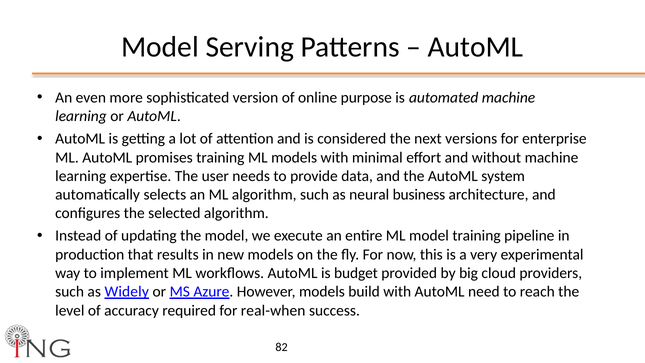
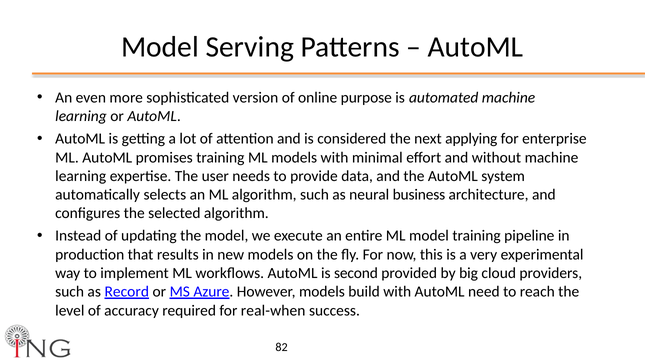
versions: versions -> applying
budget: budget -> second
Widely: Widely -> Record
